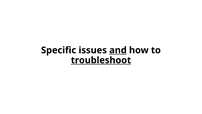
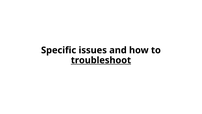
and underline: present -> none
